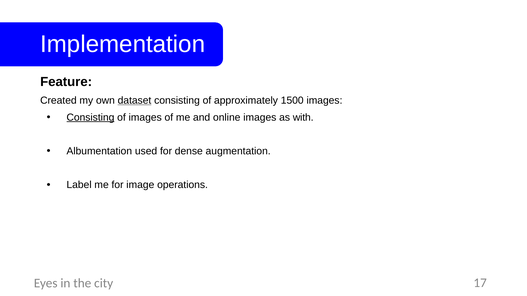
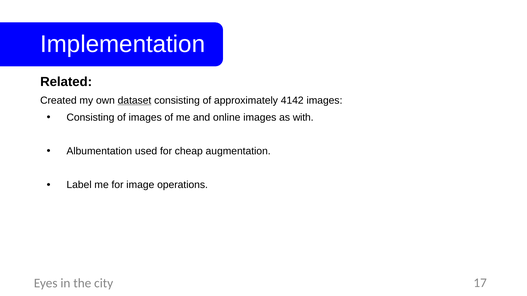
Feature: Feature -> Related
1500: 1500 -> 4142
Consisting at (90, 118) underline: present -> none
dense: dense -> cheap
